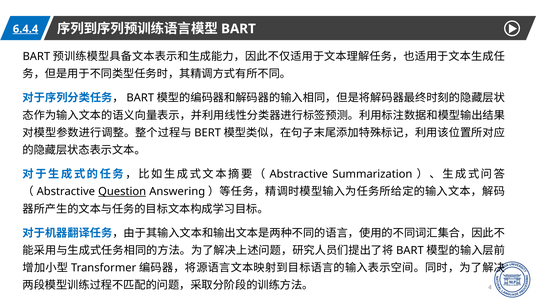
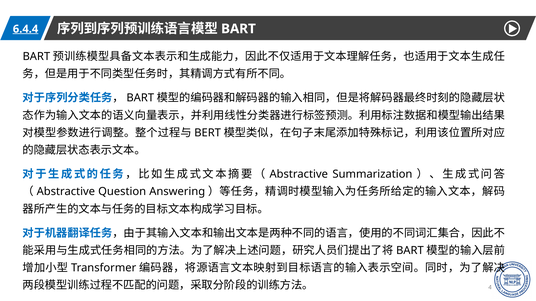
Question underline: present -> none
